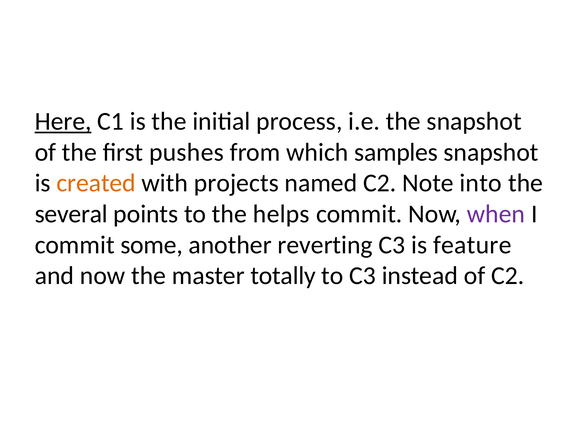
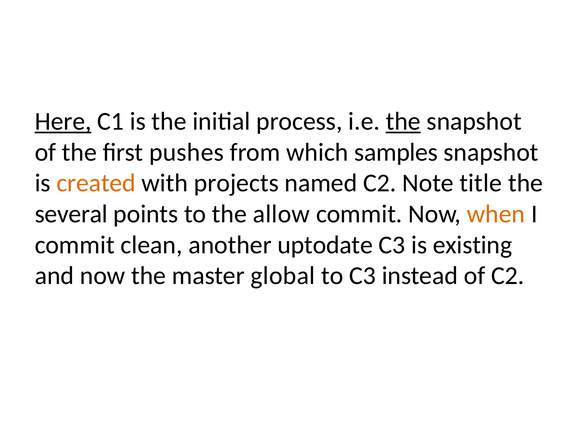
the at (403, 121) underline: none -> present
into: into -> title
helps: helps -> allow
when colour: purple -> orange
some: some -> clean
reverting: reverting -> uptodate
feature: feature -> existing
totally: totally -> global
